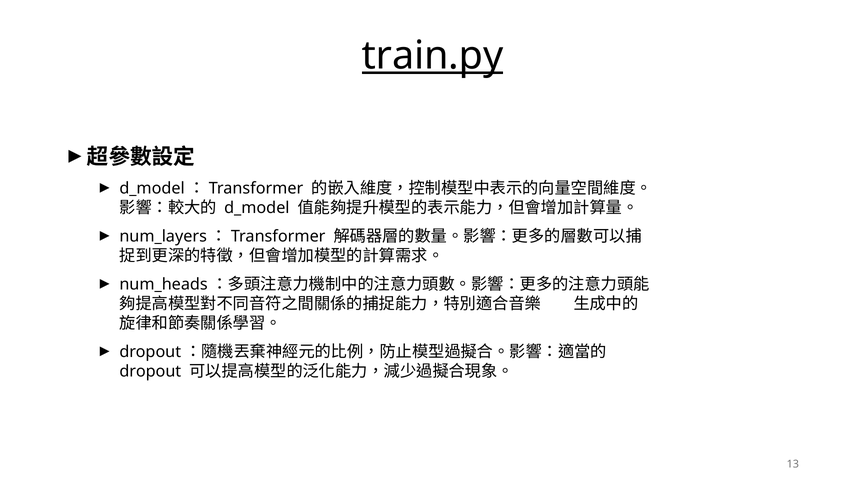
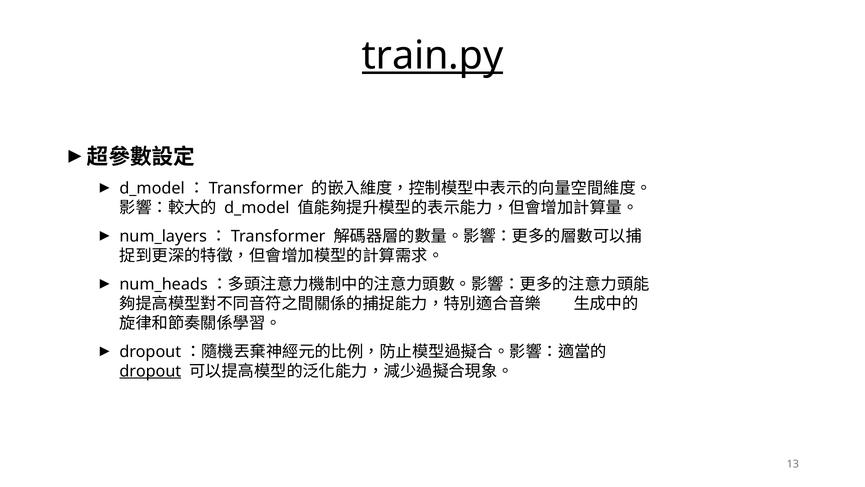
dropout underline: none -> present
